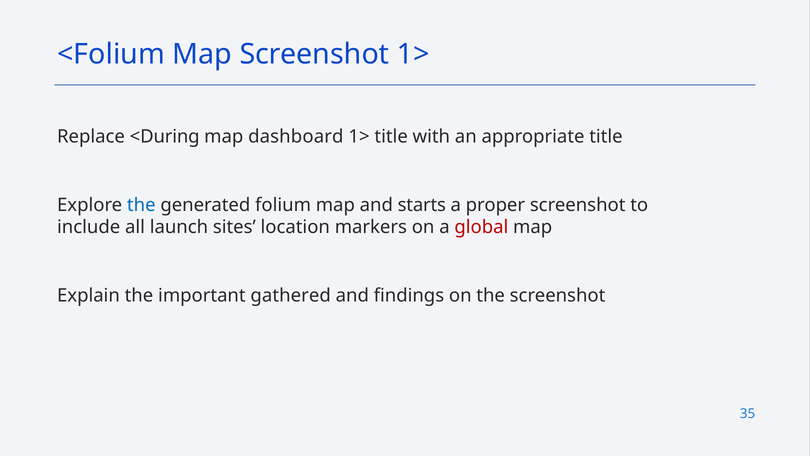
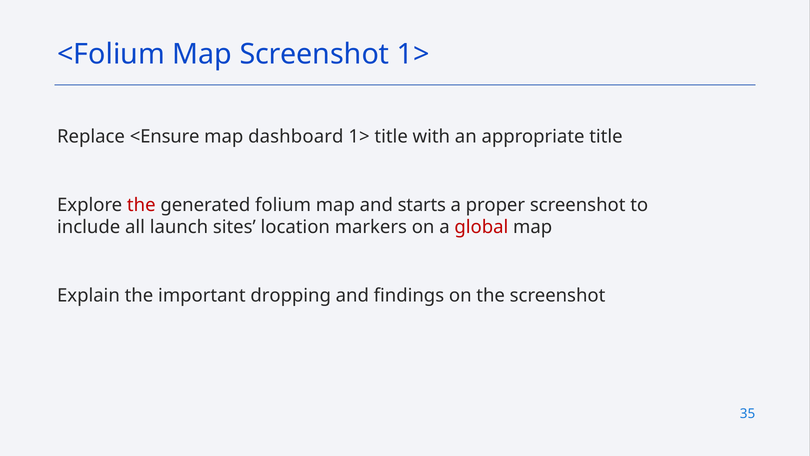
<During: <During -> <Ensure
the at (141, 205) colour: blue -> red
gathered: gathered -> dropping
